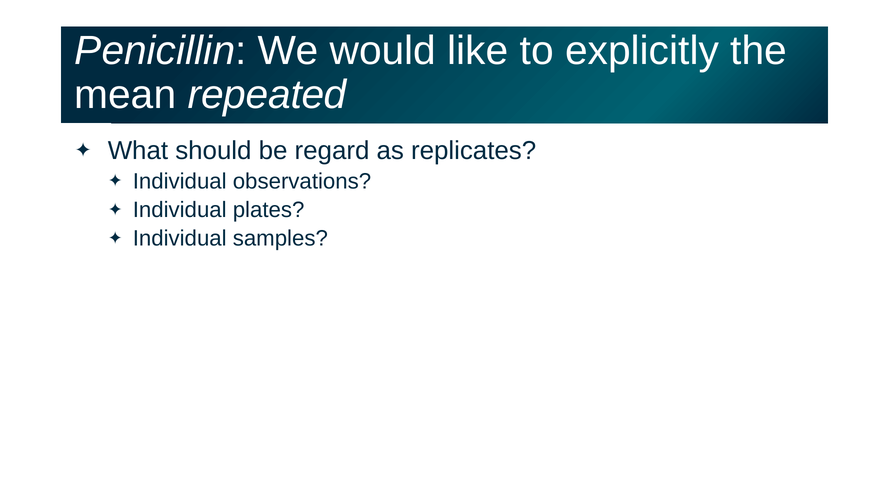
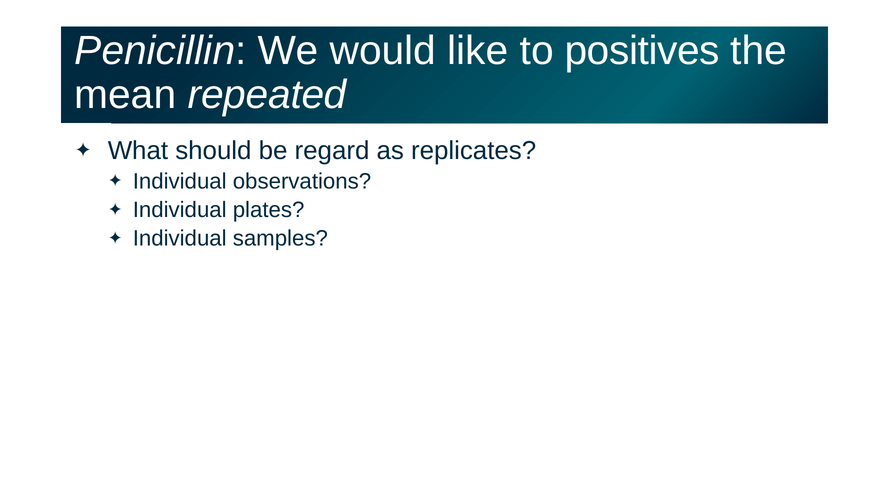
explicitly: explicitly -> positives
